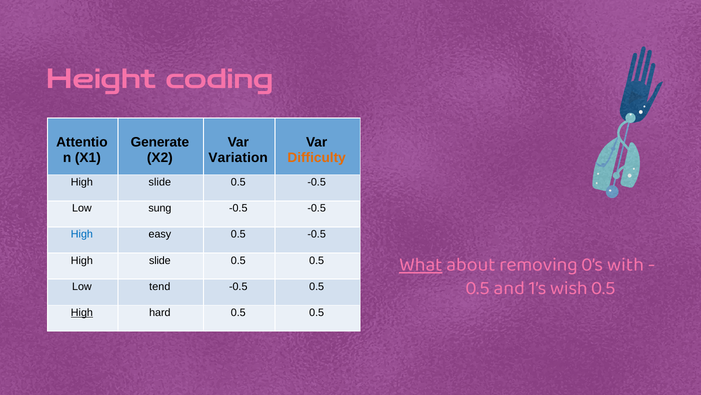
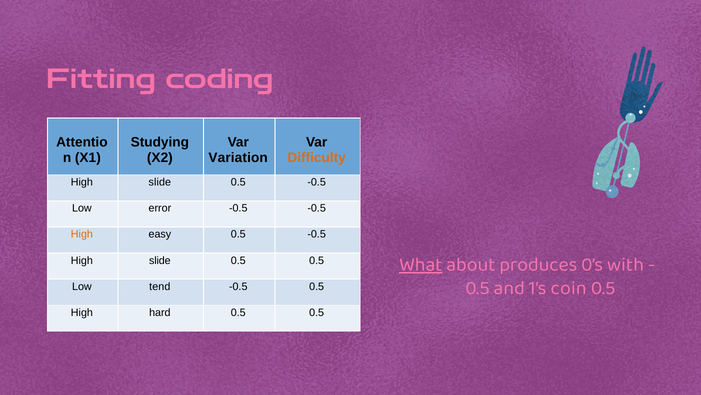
Height: Height -> Fitting
Generate: Generate -> Studying
sung: sung -> error
High at (82, 234) colour: blue -> orange
removing: removing -> produces
wish: wish -> coin
High at (82, 312) underline: present -> none
